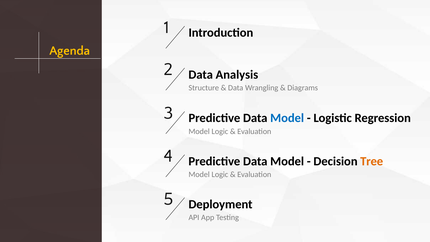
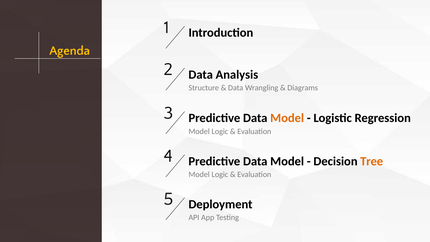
Model at (287, 118) colour: blue -> orange
